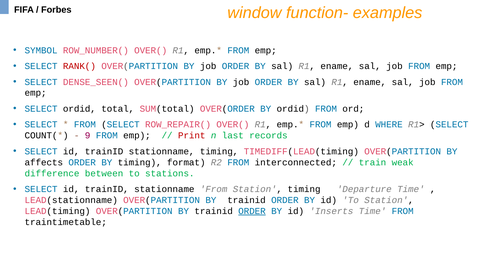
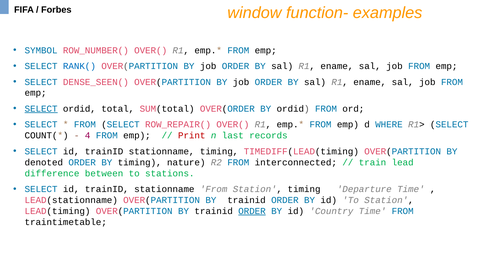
RANK( colour: red -> blue
SELECT at (41, 109) underline: none -> present
9: 9 -> 4
affects: affects -> denoted
format: format -> nature
weak: weak -> lead
Inserts: Inserts -> Country
